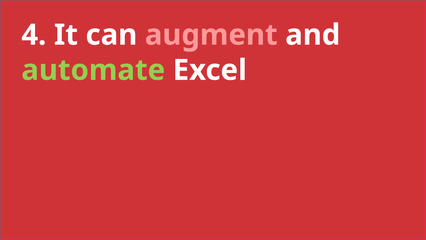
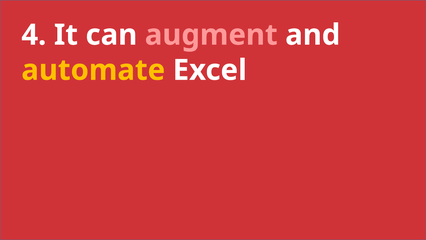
automate colour: light green -> yellow
